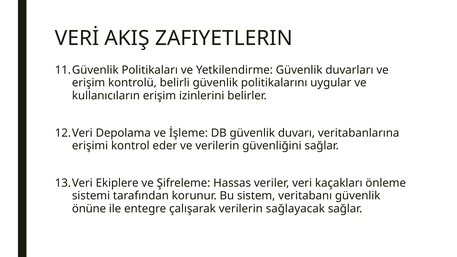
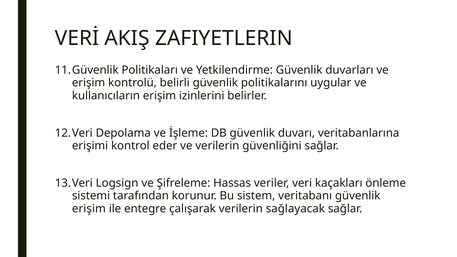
Ekiplere: Ekiplere -> Logsign
önüne at (89, 209): önüne -> erişim
